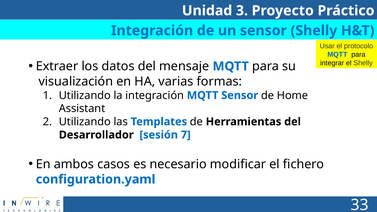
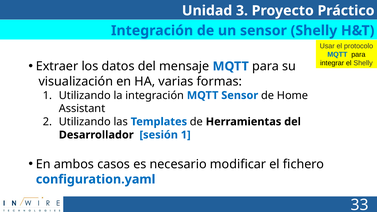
sesión 7: 7 -> 1
